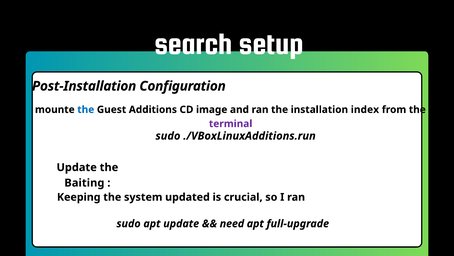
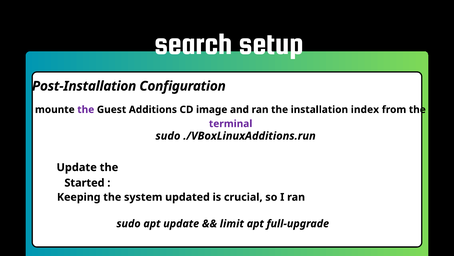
the at (86, 109) colour: blue -> purple
Baiting: Baiting -> Started
need: need -> limit
